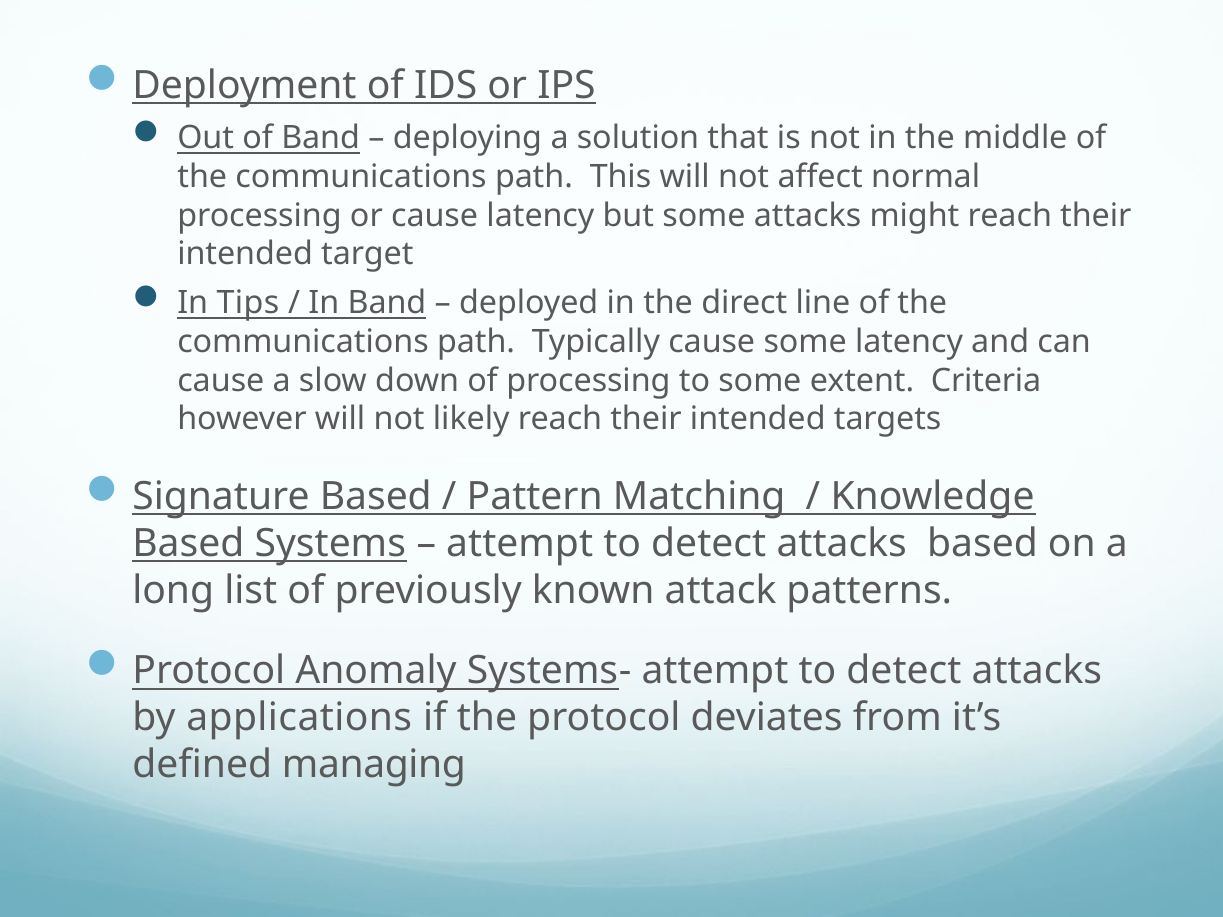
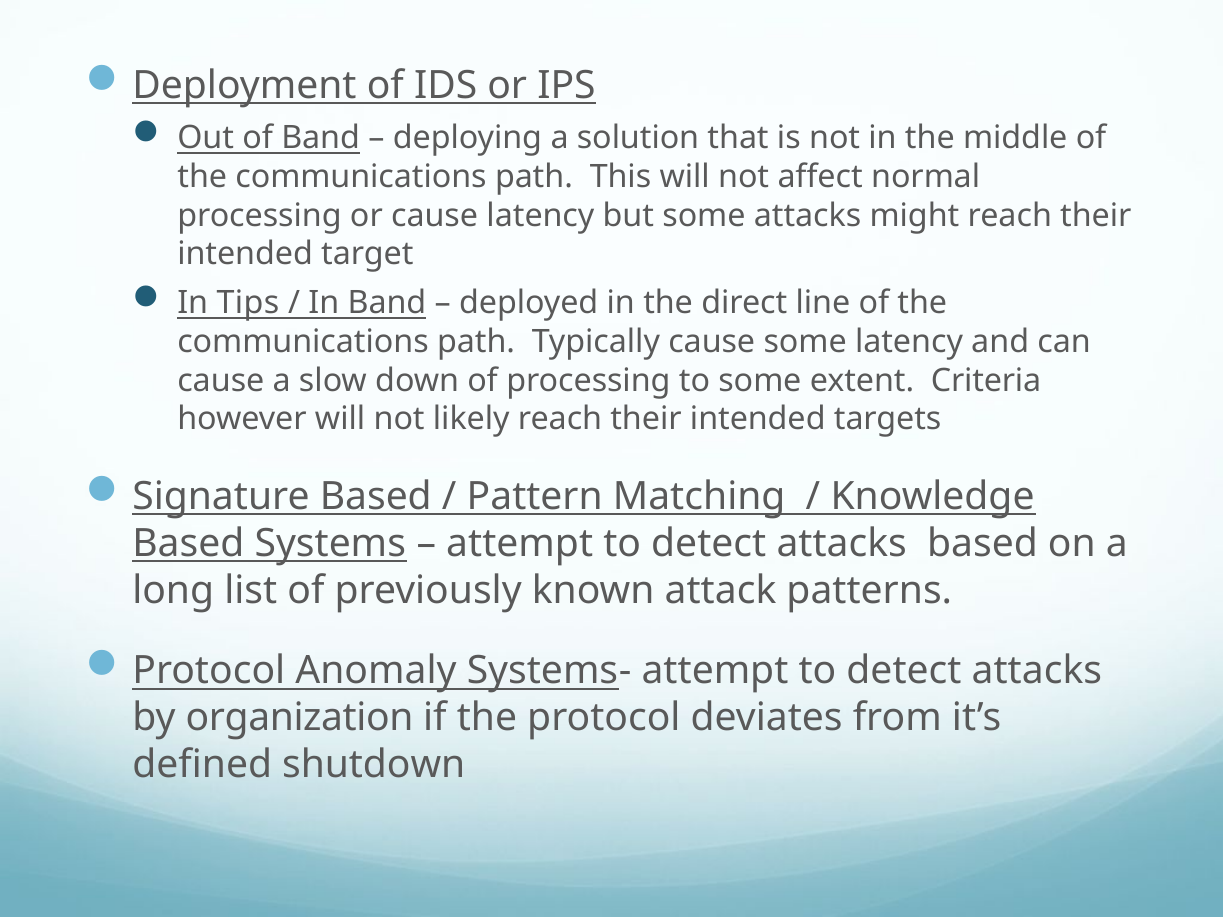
applications: applications -> organization
managing: managing -> shutdown
